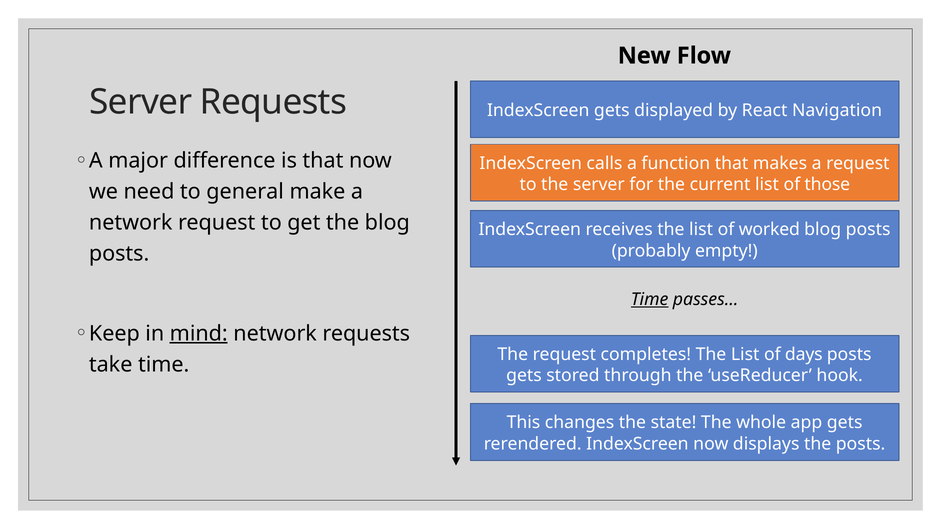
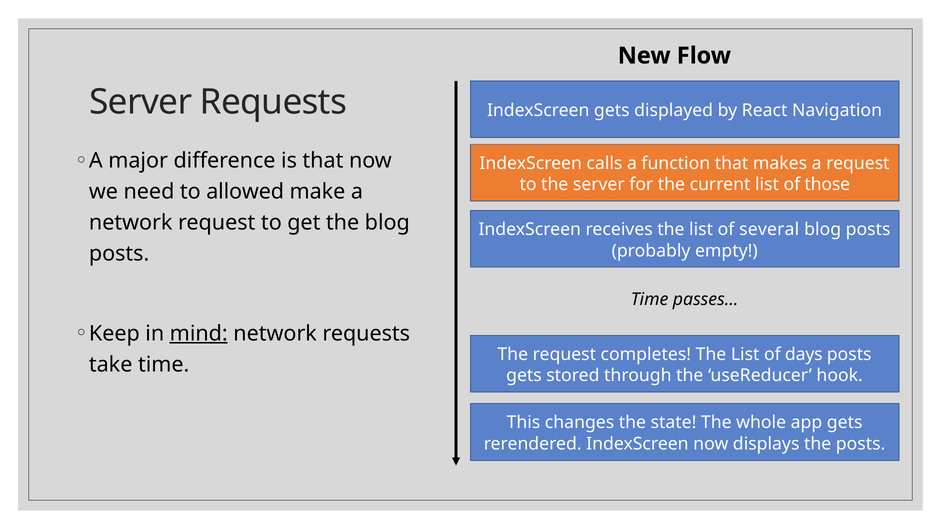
general: general -> allowed
worked: worked -> several
Time at (650, 300) underline: present -> none
